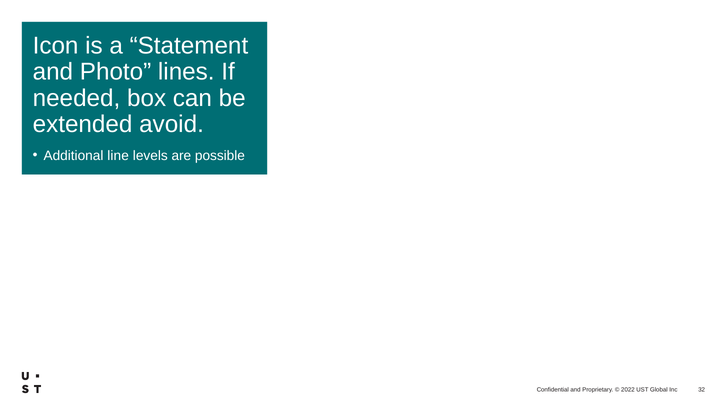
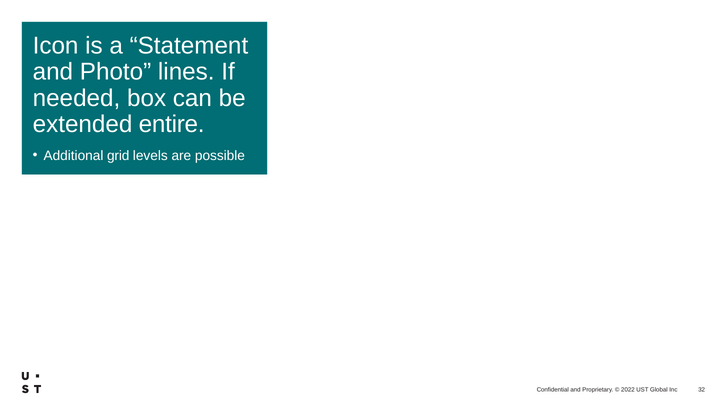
avoid: avoid -> entire
line: line -> grid
